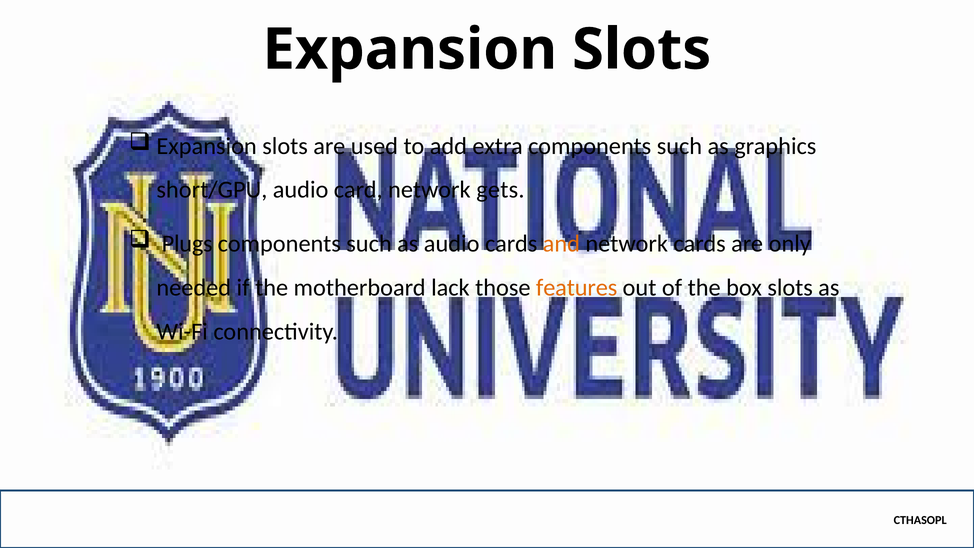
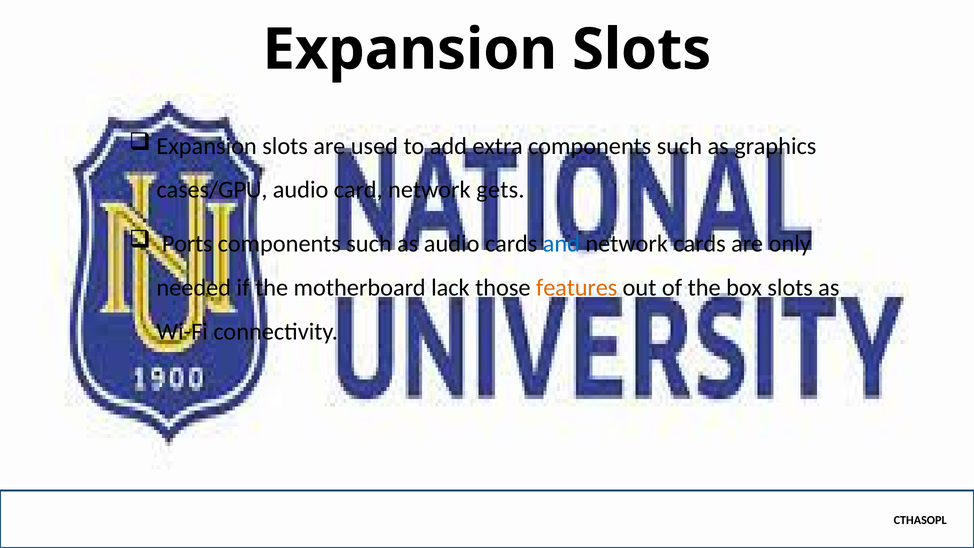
short/GPU: short/GPU -> cases/GPU
Plugs: Plugs -> Ports
and colour: orange -> blue
